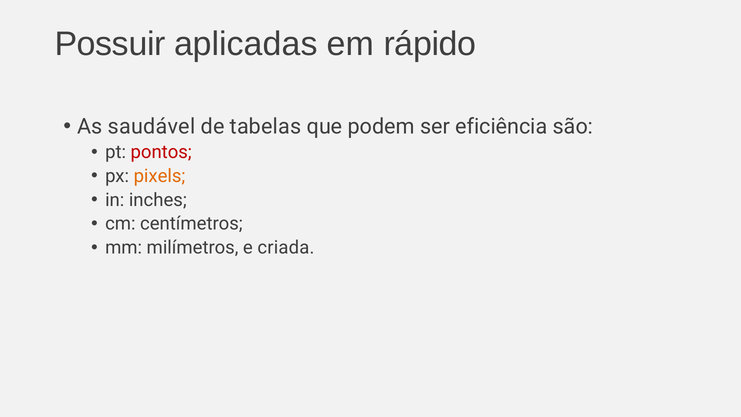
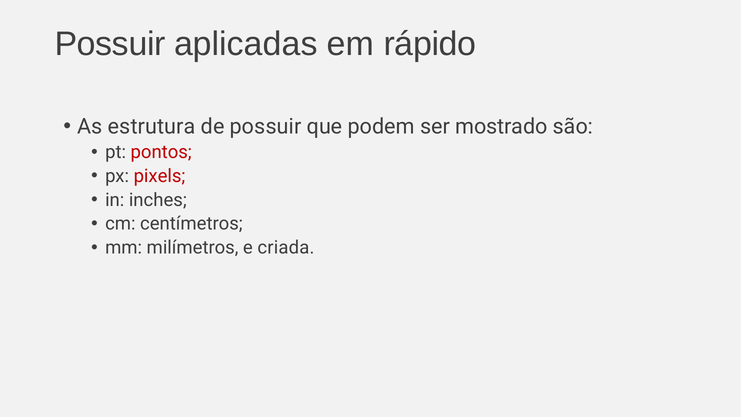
saudável: saudável -> estrutura
de tabelas: tabelas -> possuir
eficiência: eficiência -> mostrado
pixels colour: orange -> red
